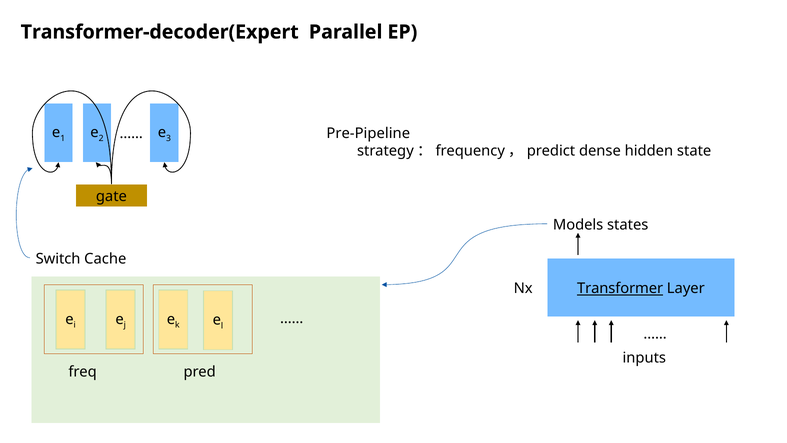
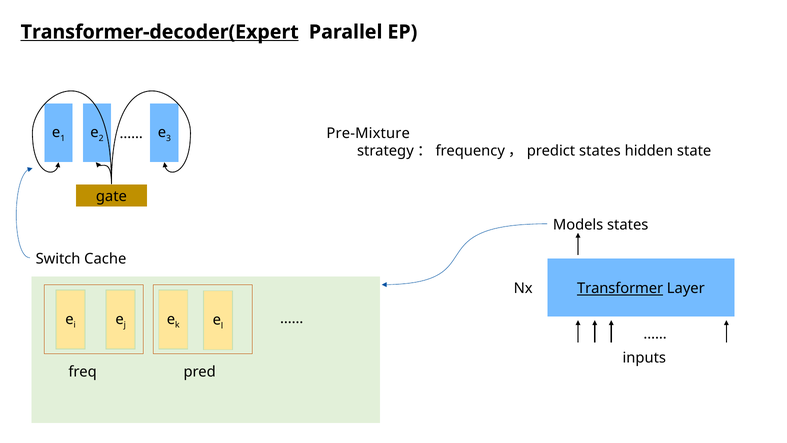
Transformer-decoder(Expert underline: none -> present
Pre-Pipeline: Pre-Pipeline -> Pre-Mixture
strategy：frequency，predict dense: dense -> states
